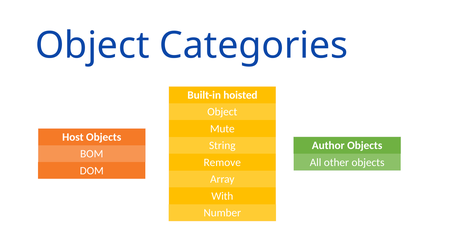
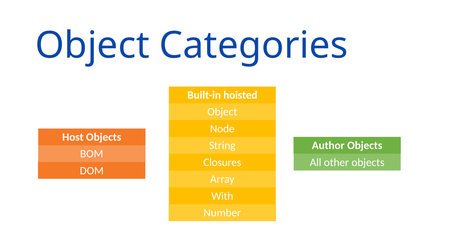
Mute: Mute -> Node
Remove: Remove -> Closures
